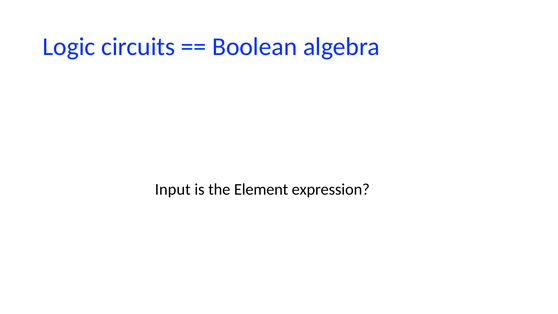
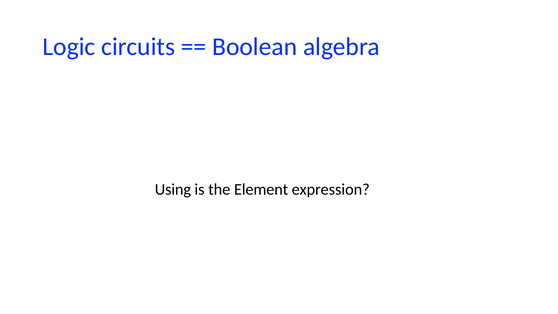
Input: Input -> Using
